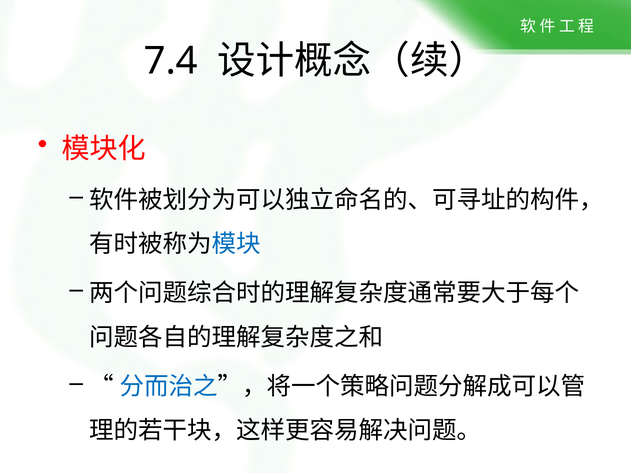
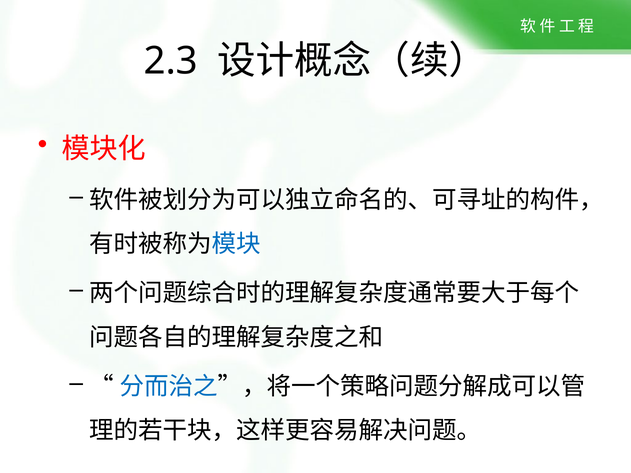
7.4: 7.4 -> 2.3
